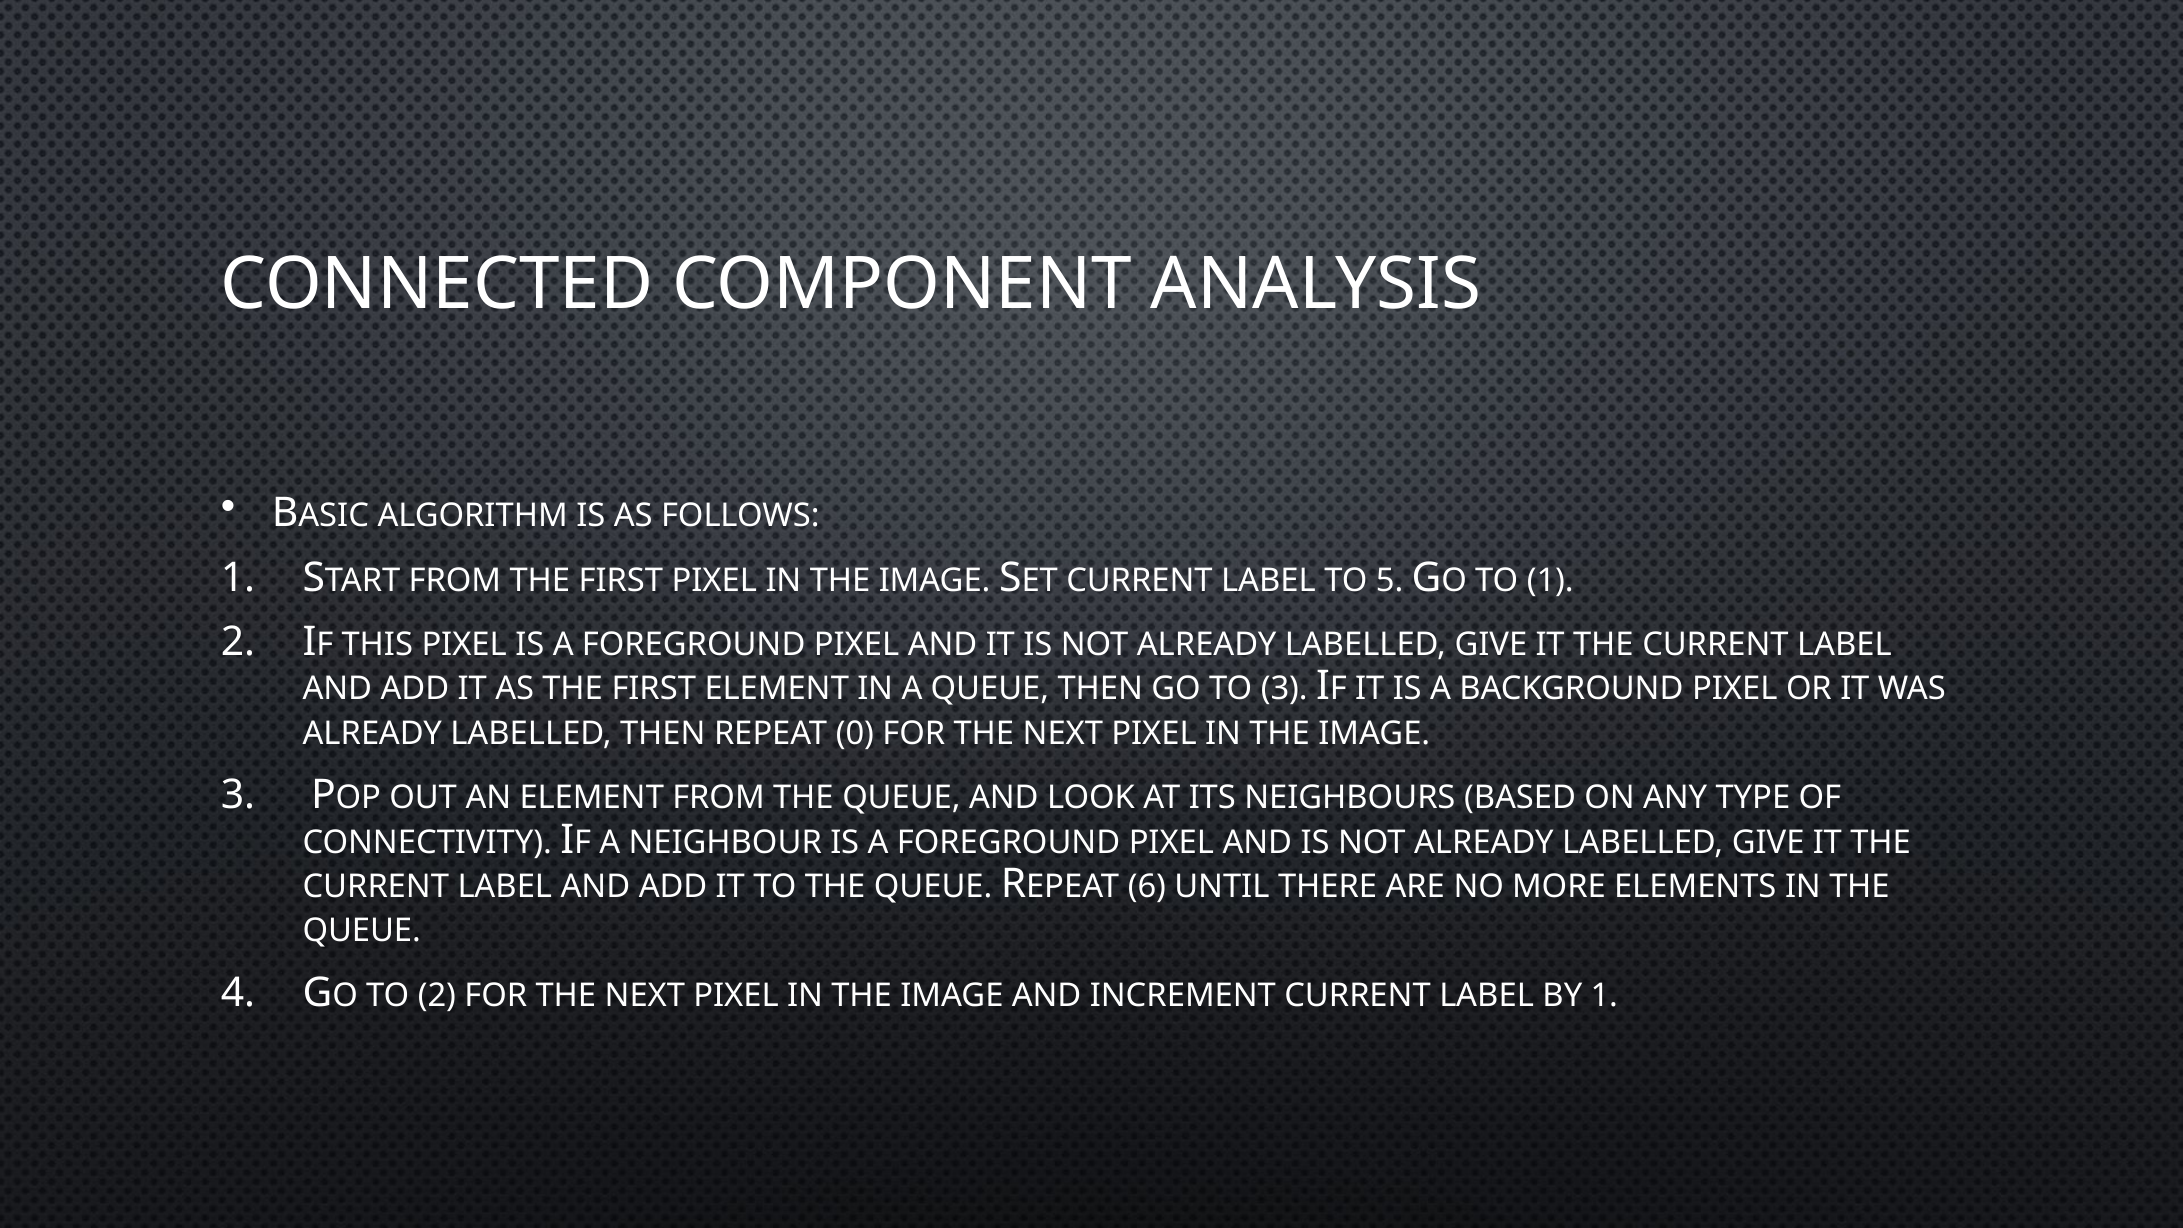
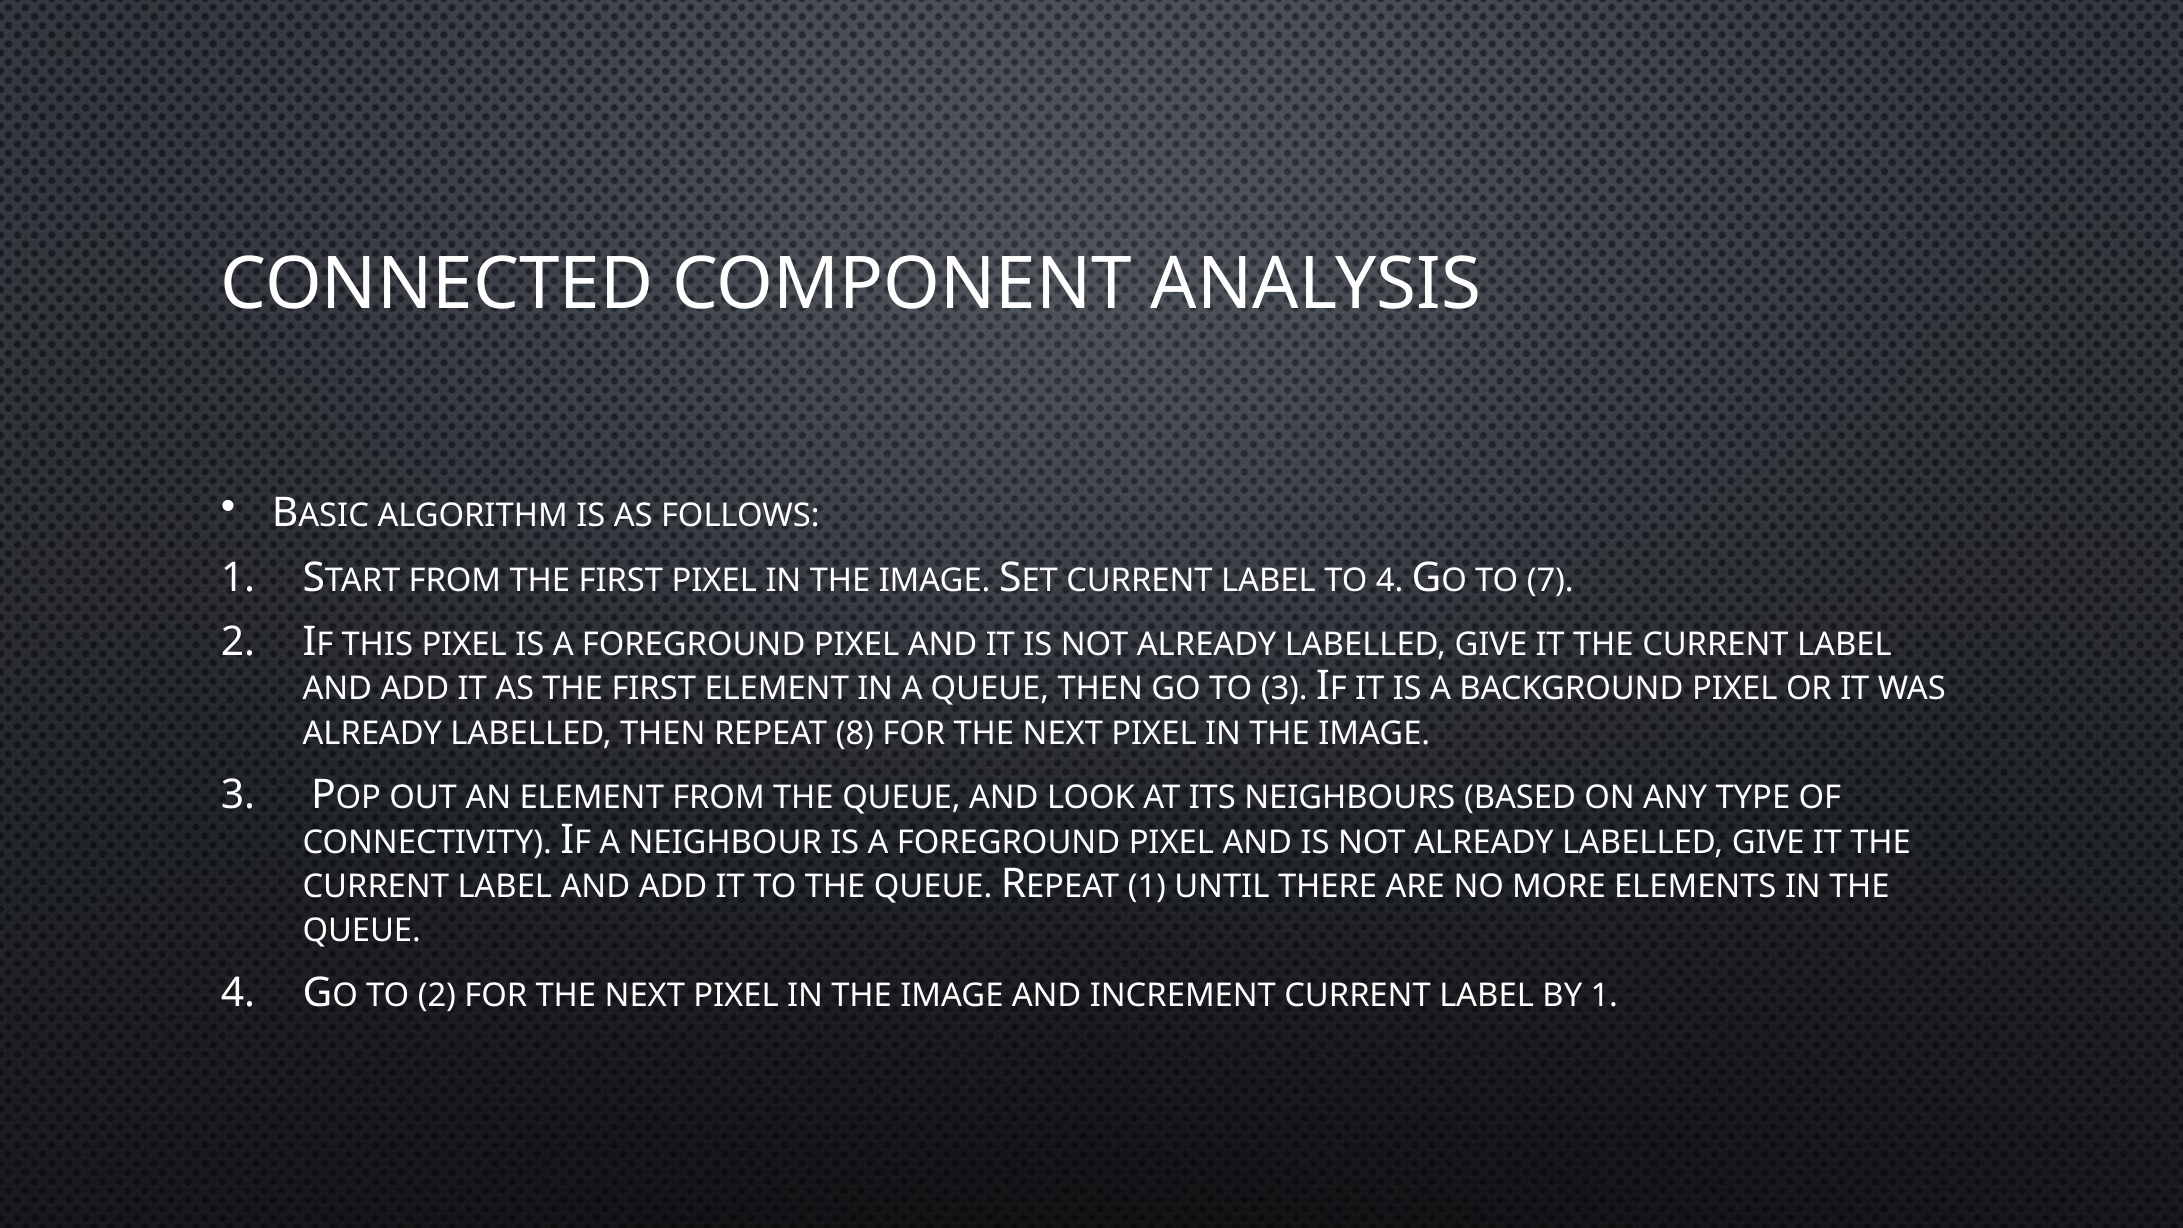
TO 5: 5 -> 4
TO 1: 1 -> 7
0: 0 -> 8
6 at (1147, 886): 6 -> 1
